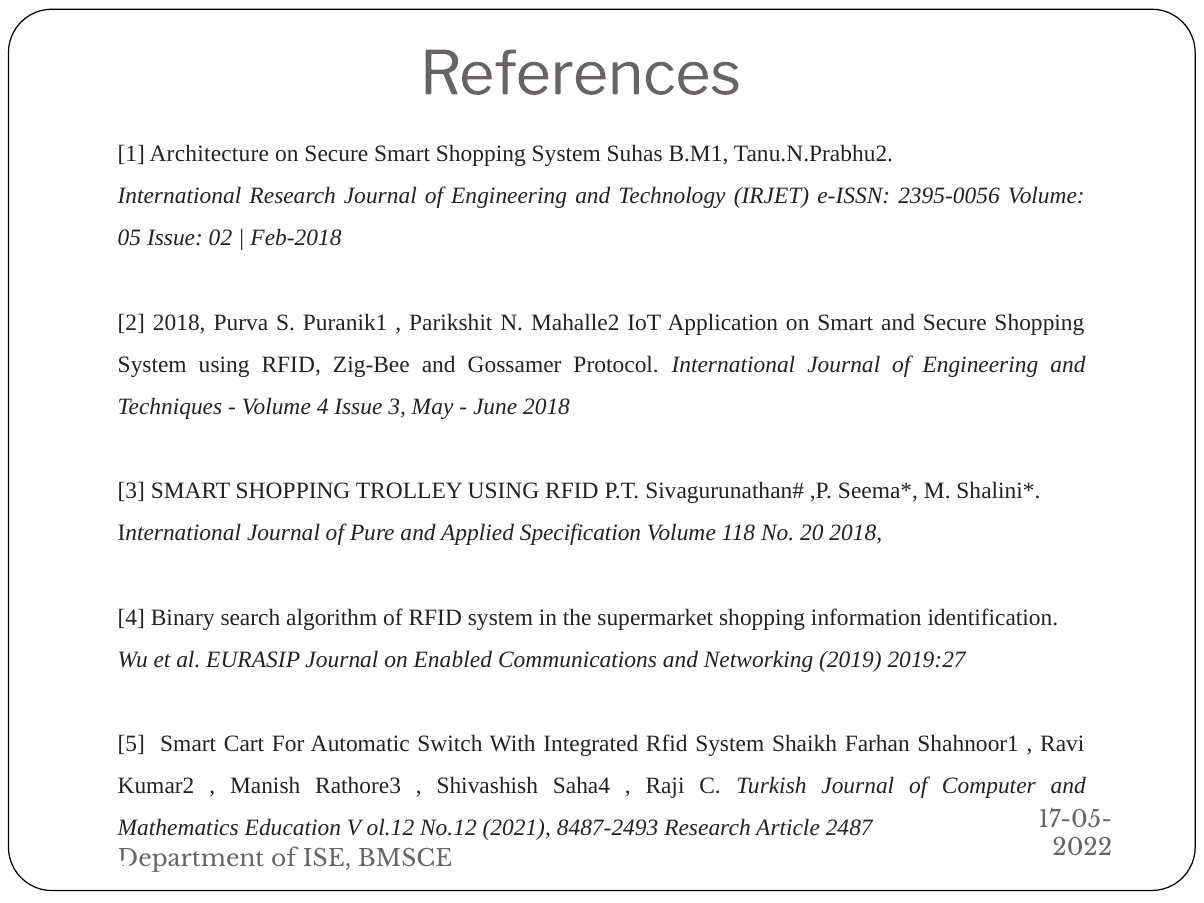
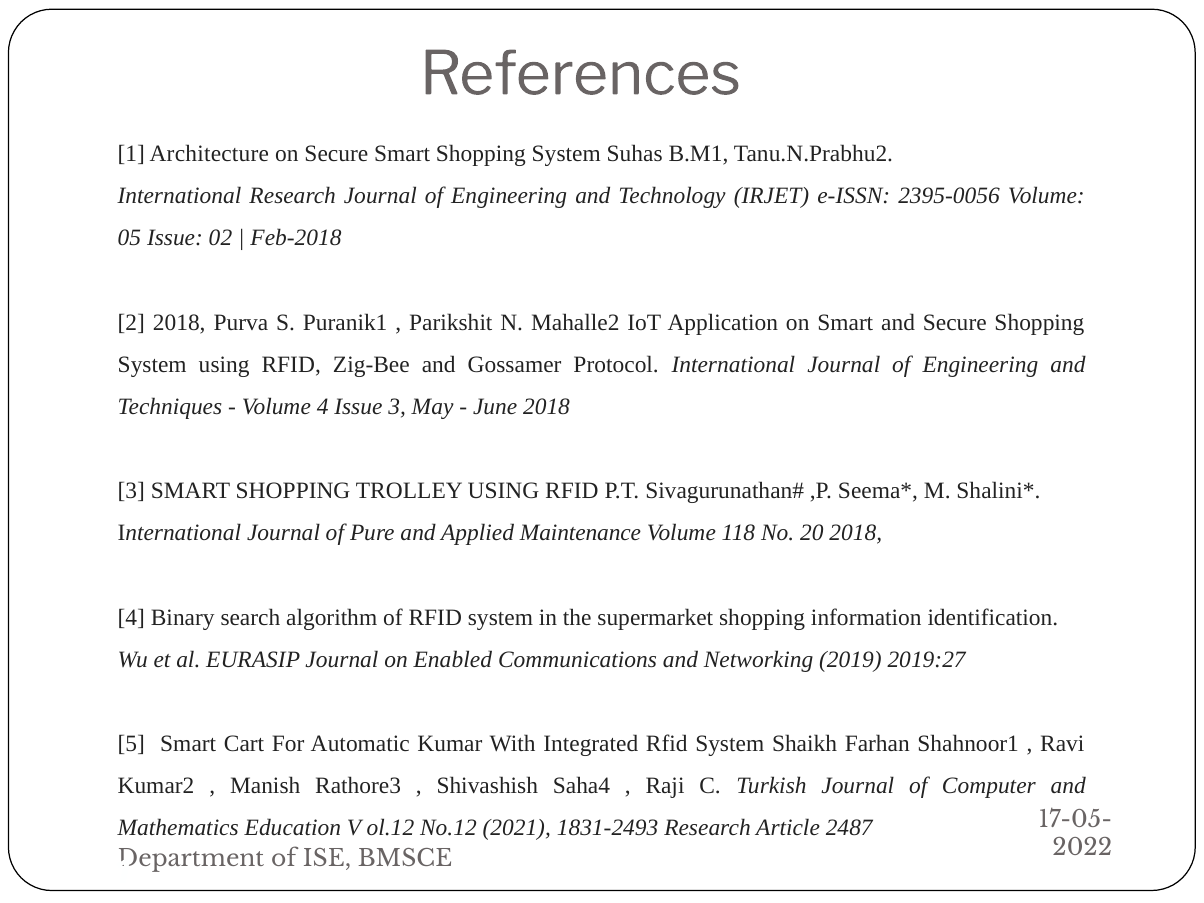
Specification: Specification -> Maintenance
Switch: Switch -> Kumar
8487-2493: 8487-2493 -> 1831-2493
